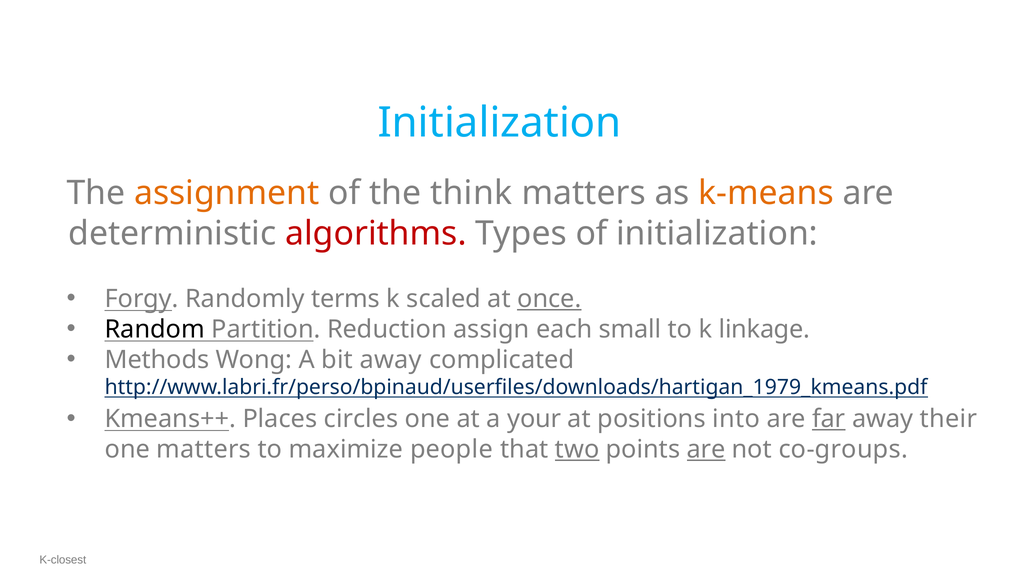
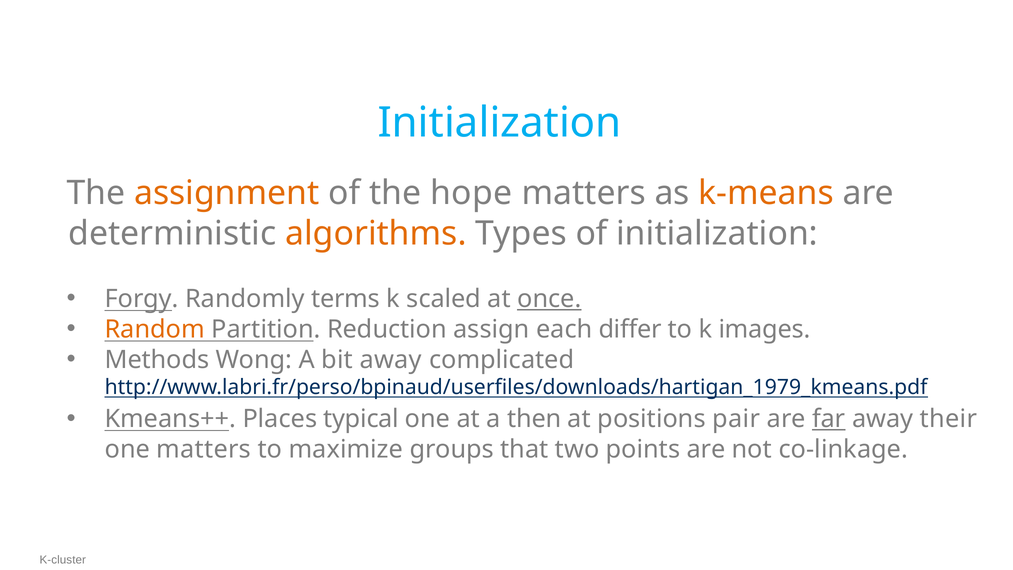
think: think -> hope
algorithms colour: red -> orange
Random colour: black -> orange
small: small -> differ
linkage: linkage -> images
circles: circles -> typical
your: your -> then
into: into -> pair
people: people -> groups
two underline: present -> none
are at (706, 449) underline: present -> none
co-groups: co-groups -> co-linkage
K-closest: K-closest -> K-cluster
